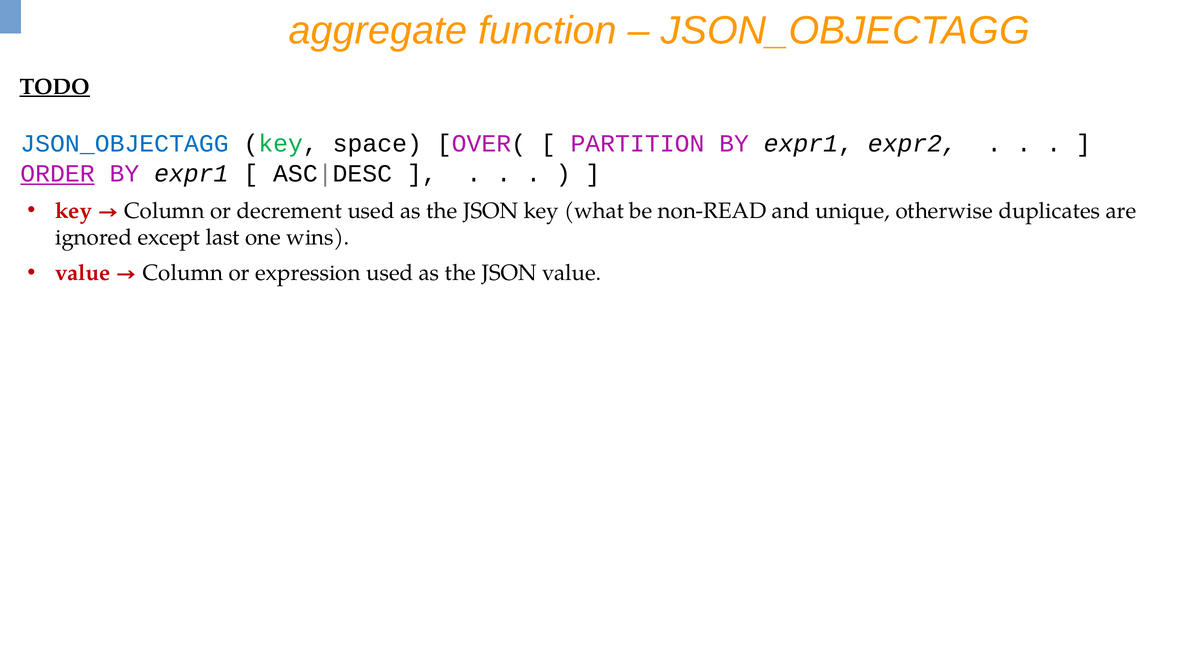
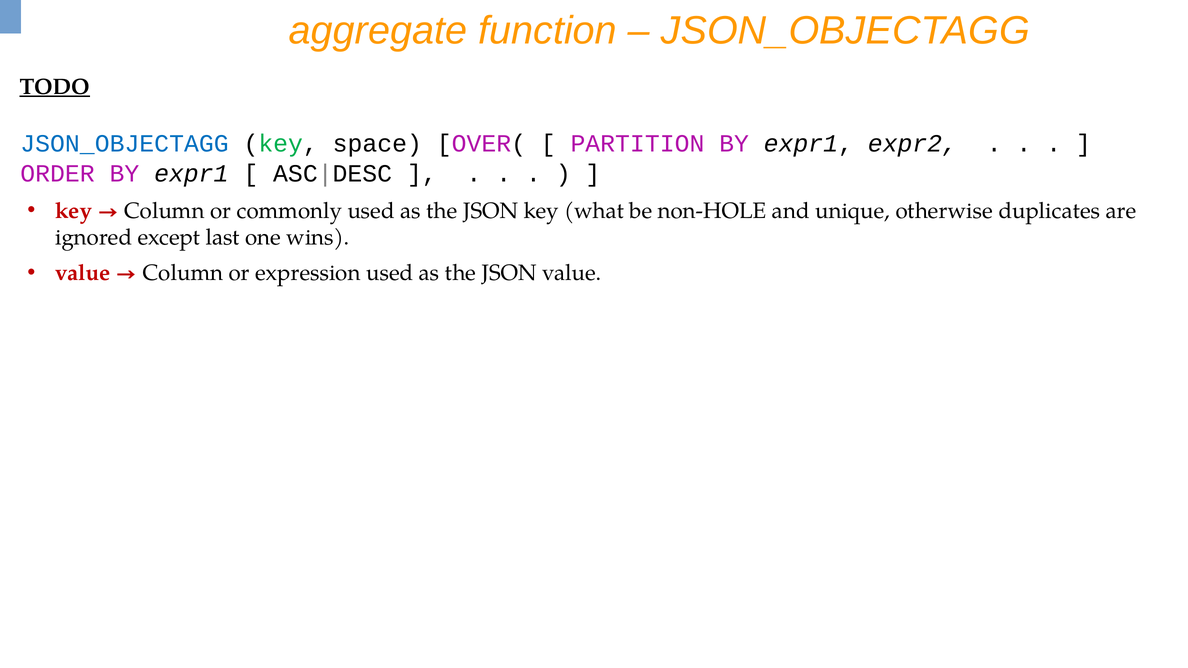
ORDER underline: present -> none
decrement: decrement -> commonly
non-READ: non-READ -> non-HOLE
